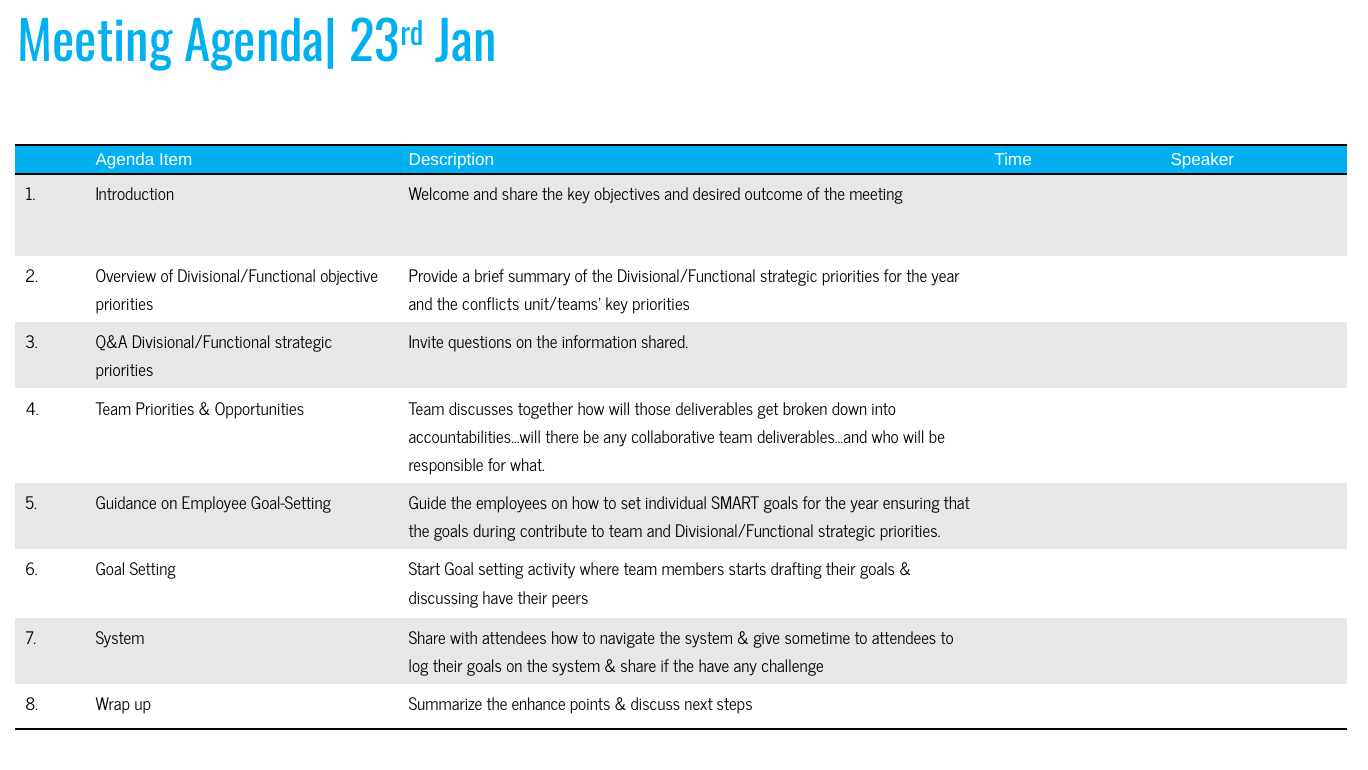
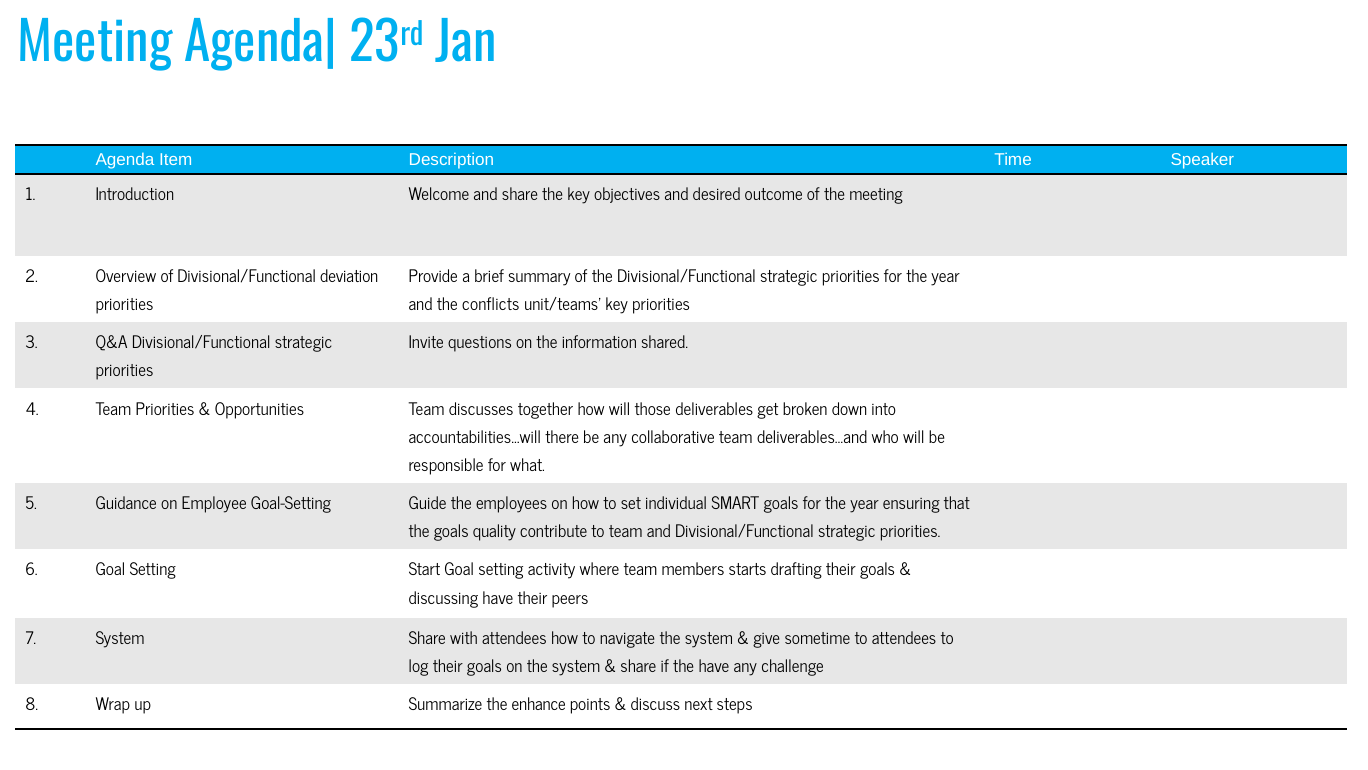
objective: objective -> deviation
during: during -> quality
